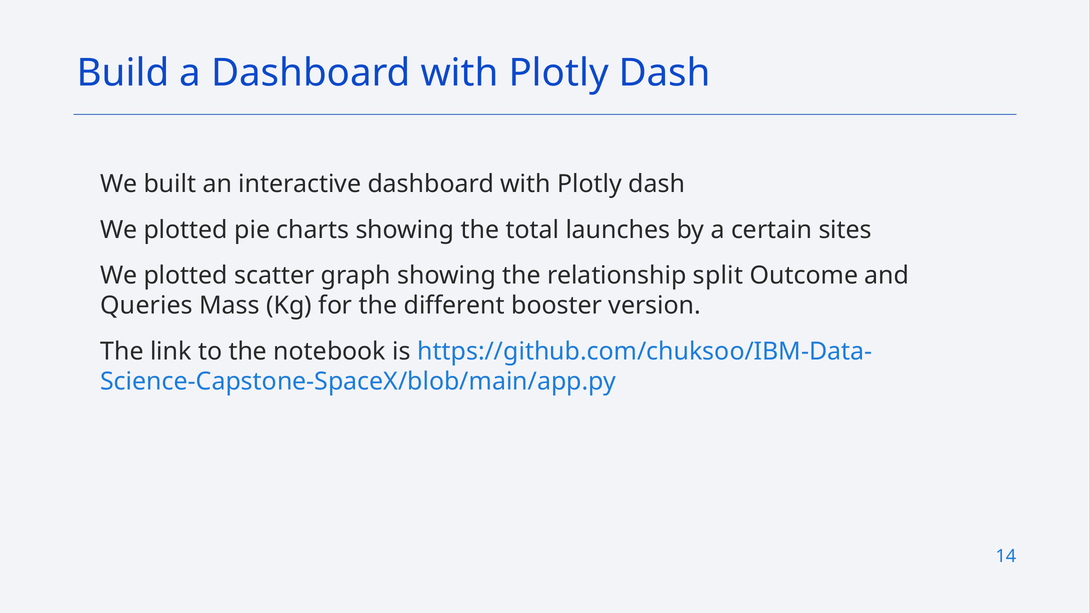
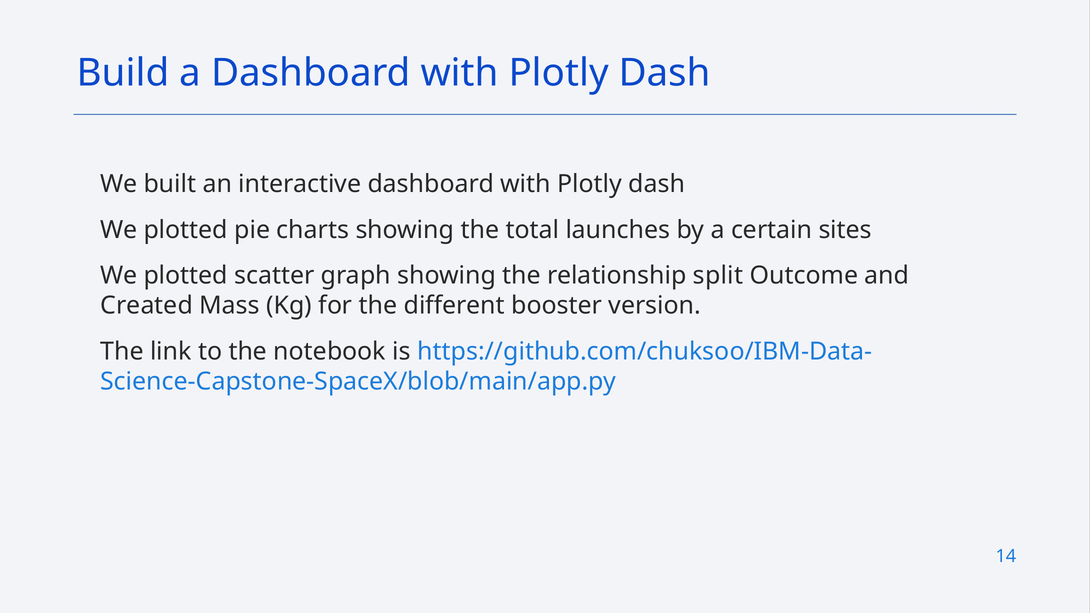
Queries: Queries -> Created
